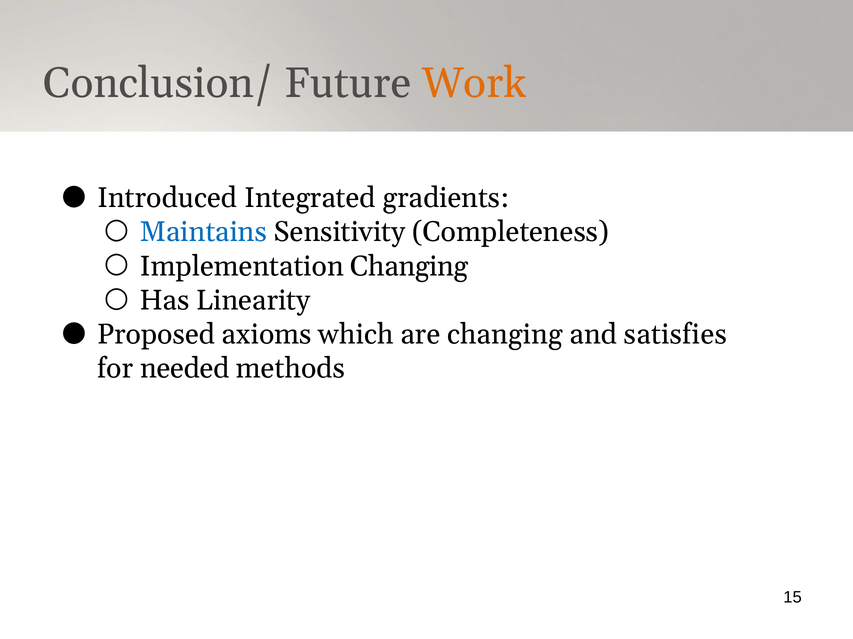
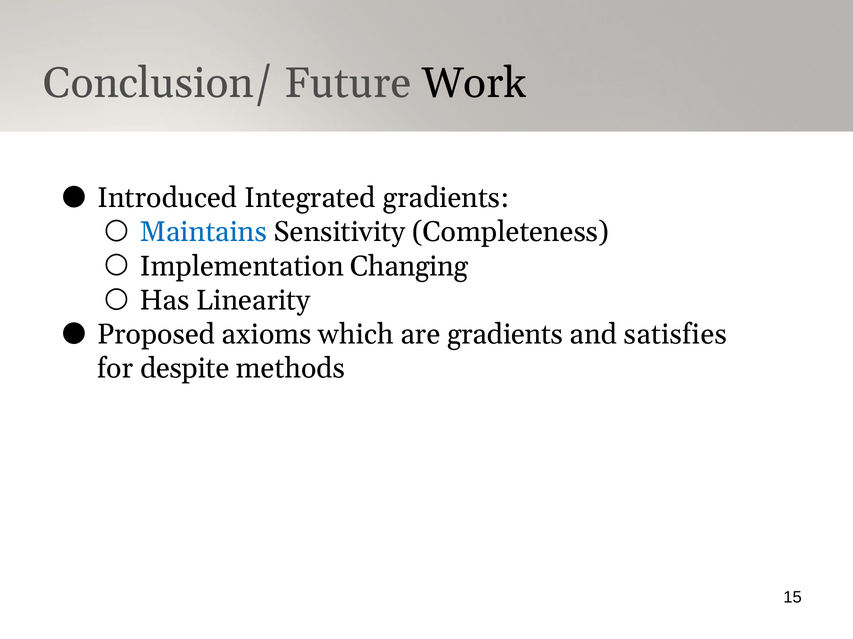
Work colour: orange -> black
are changing: changing -> gradients
needed: needed -> despite
